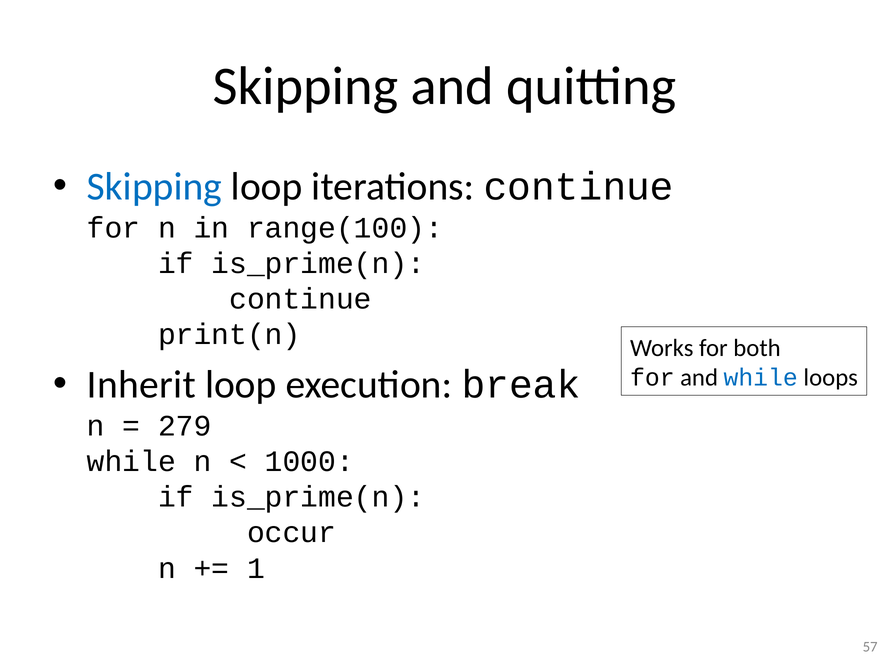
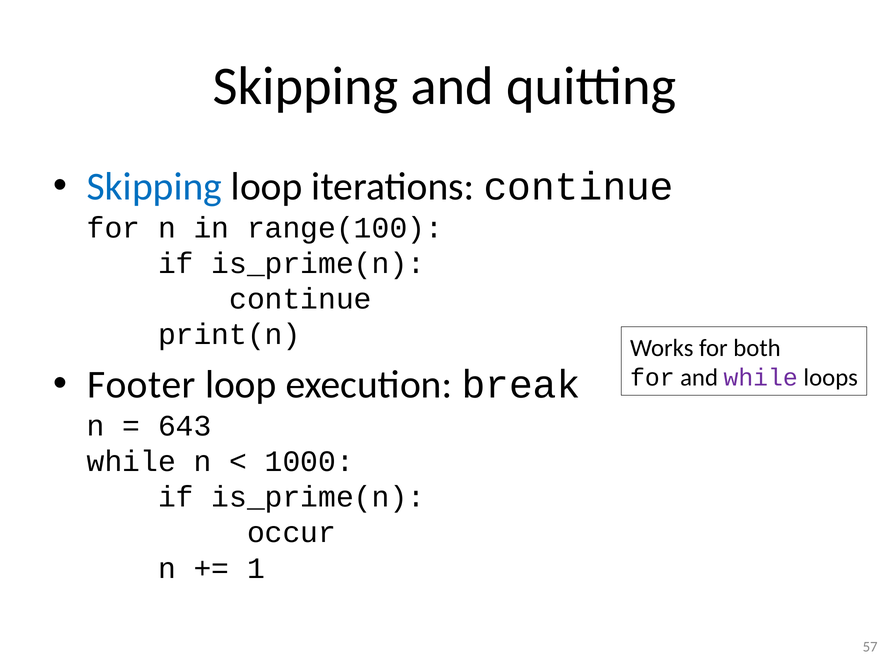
Inherit: Inherit -> Footer
while at (761, 377) colour: blue -> purple
279: 279 -> 643
